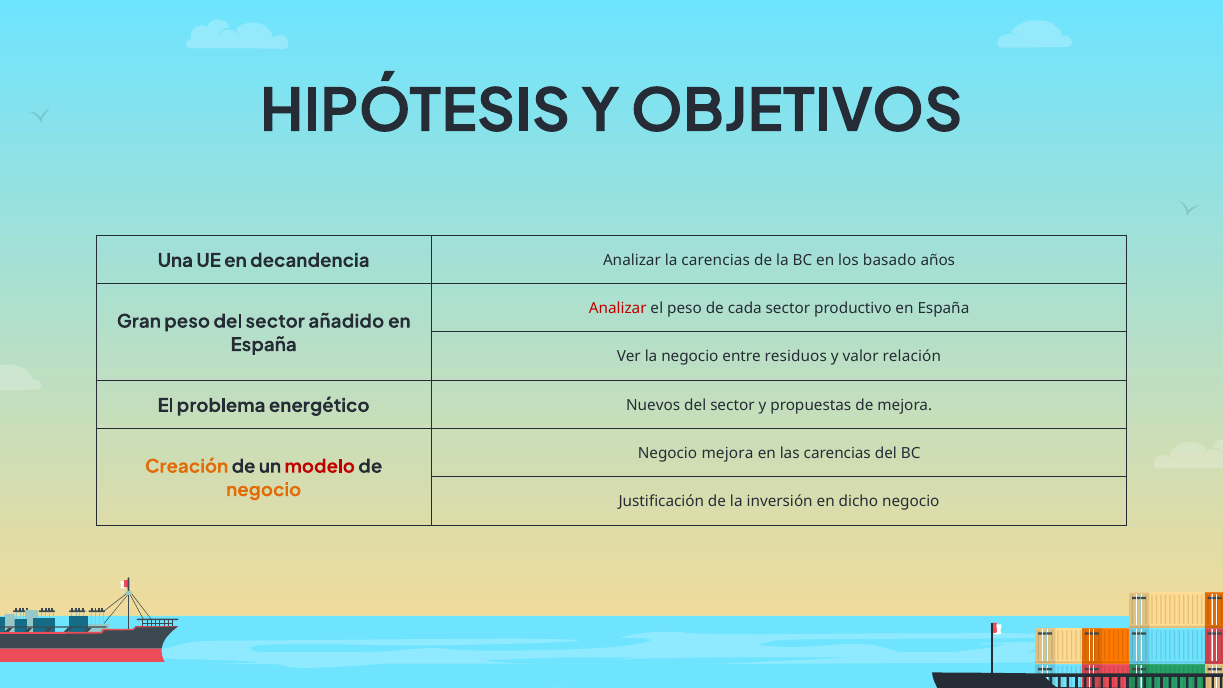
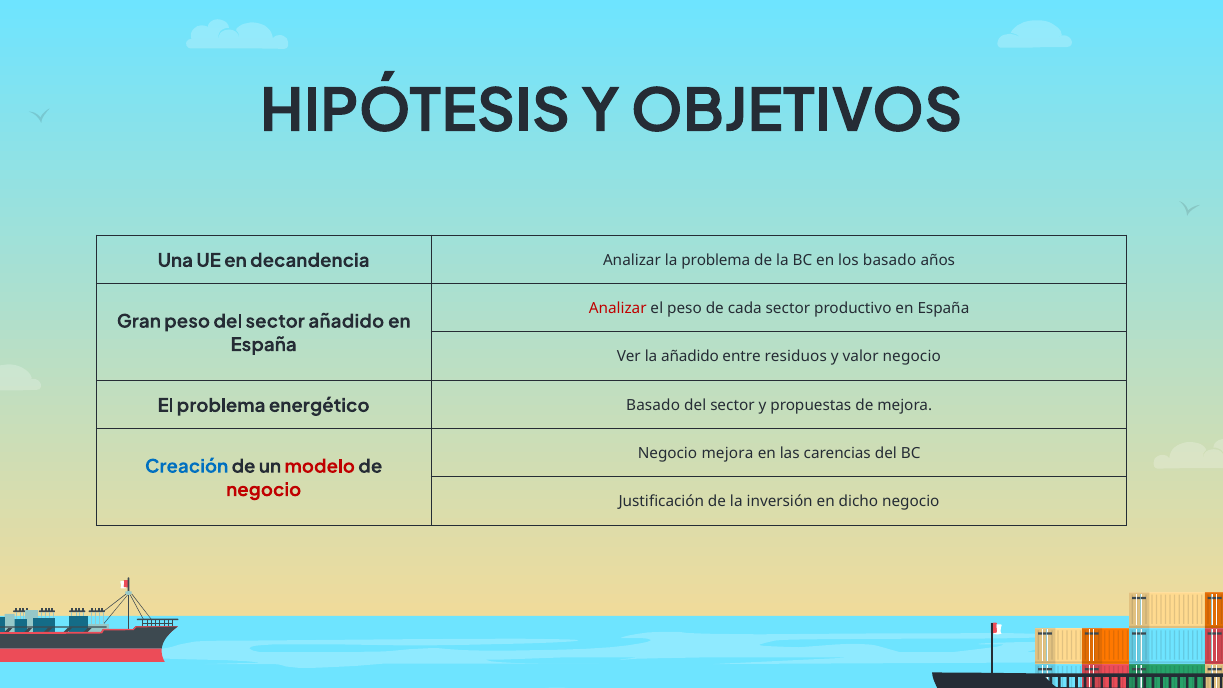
la carencias: carencias -> problema
la negocio: negocio -> añadido
valor relación: relación -> negocio
energético Nuevos: Nuevos -> Basado
Creación colour: orange -> blue
negocio at (264, 490) colour: orange -> red
